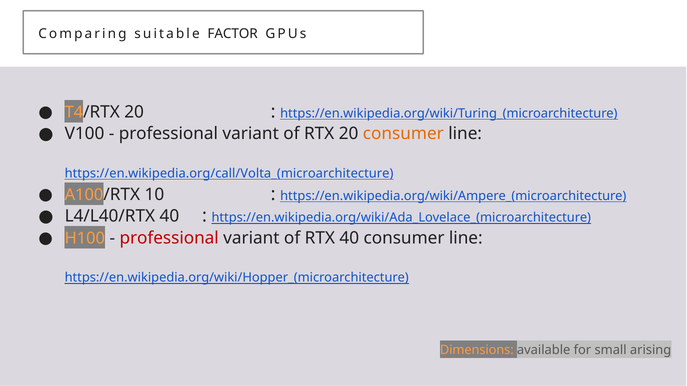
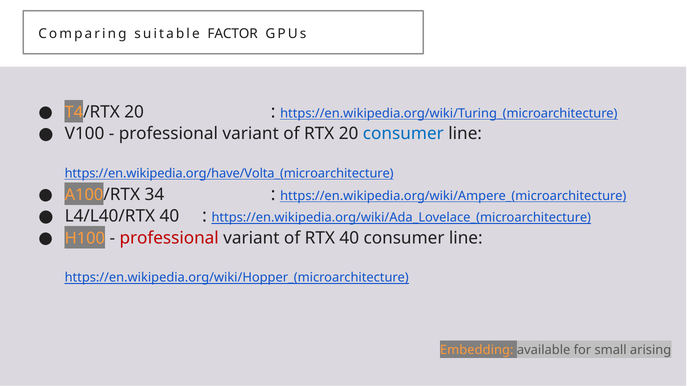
consumer at (403, 134) colour: orange -> blue
https://en.wikipedia.org/call/Volta_(microarchitecture: https://en.wikipedia.org/call/Volta_(microarchitecture -> https://en.wikipedia.org/have/Volta_(microarchitecture
10: 10 -> 34
Dimensions: Dimensions -> Embedding
